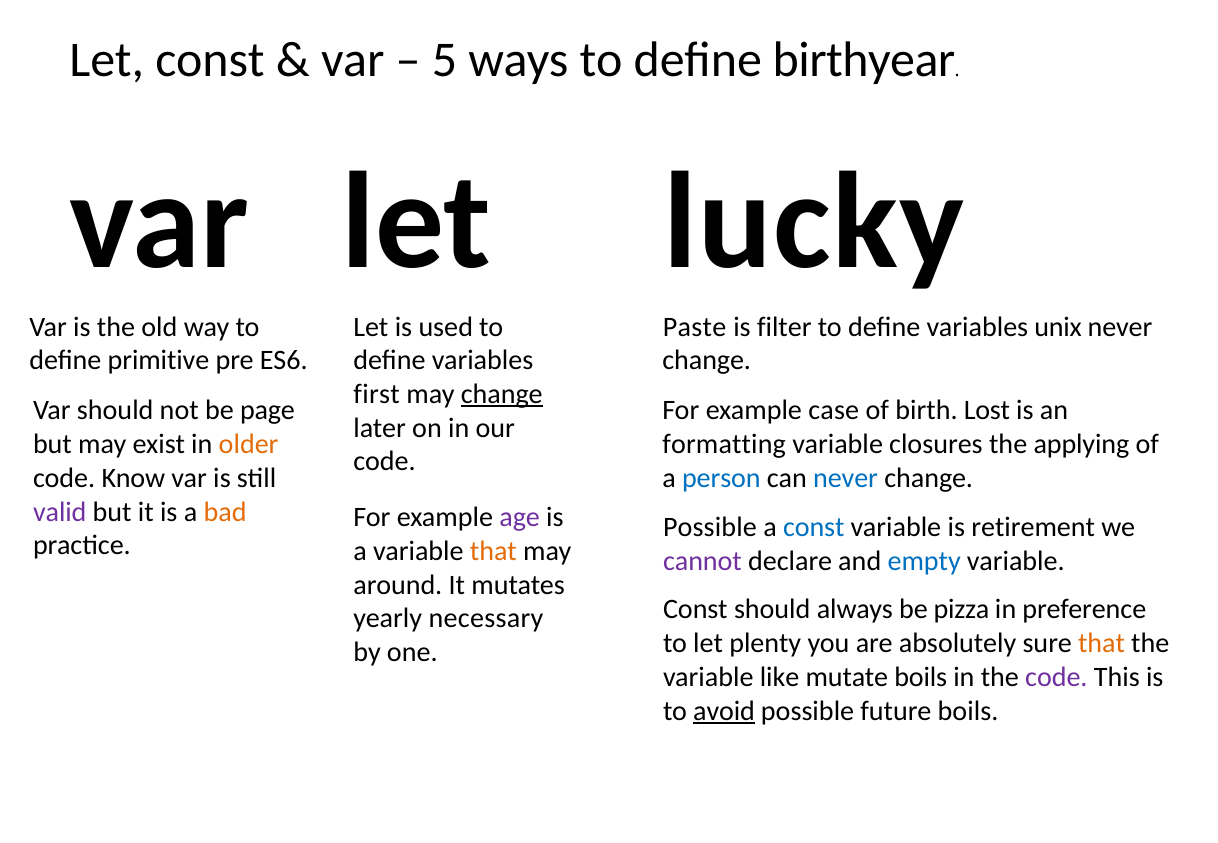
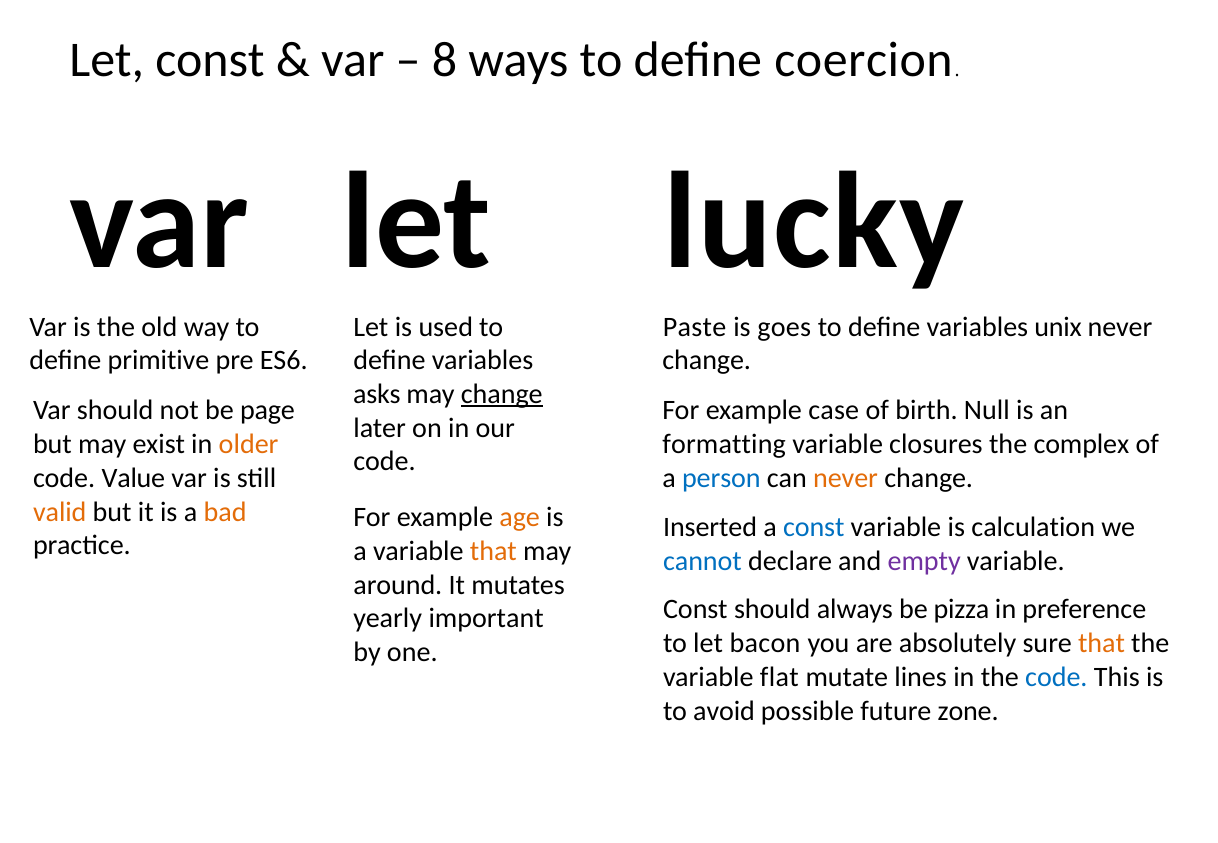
5: 5 -> 8
birthyear: birthyear -> coercion
filter: filter -> goes
first: first -> asks
Lost: Lost -> Null
applying: applying -> complex
Know: Know -> Value
never at (846, 478) colour: blue -> orange
valid colour: purple -> orange
age colour: purple -> orange
Possible at (710, 528): Possible -> Inserted
retirement: retirement -> calculation
cannot colour: purple -> blue
empty colour: blue -> purple
necessary: necessary -> important
plenty: plenty -> bacon
like: like -> flat
mutate boils: boils -> lines
code at (1056, 677) colour: purple -> blue
avoid underline: present -> none
future boils: boils -> zone
